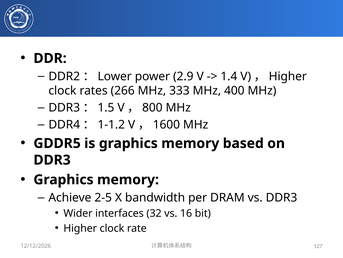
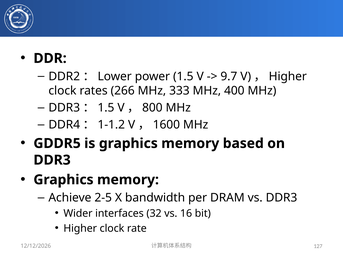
power 2.9: 2.9 -> 1.5
1.4: 1.4 -> 9.7
